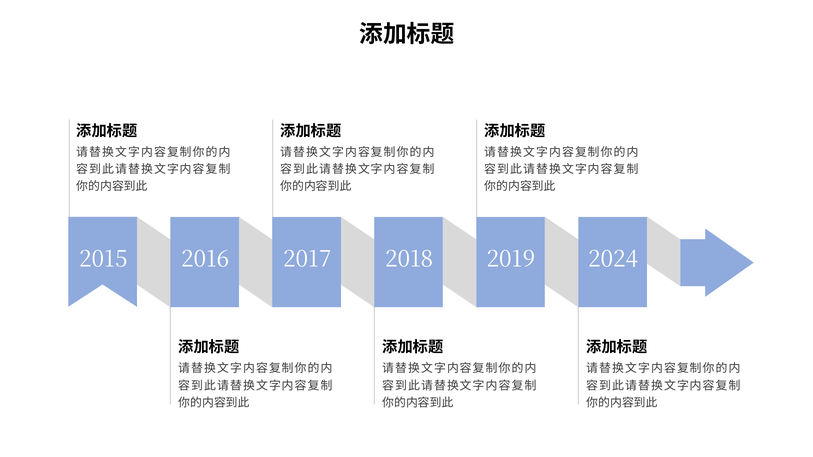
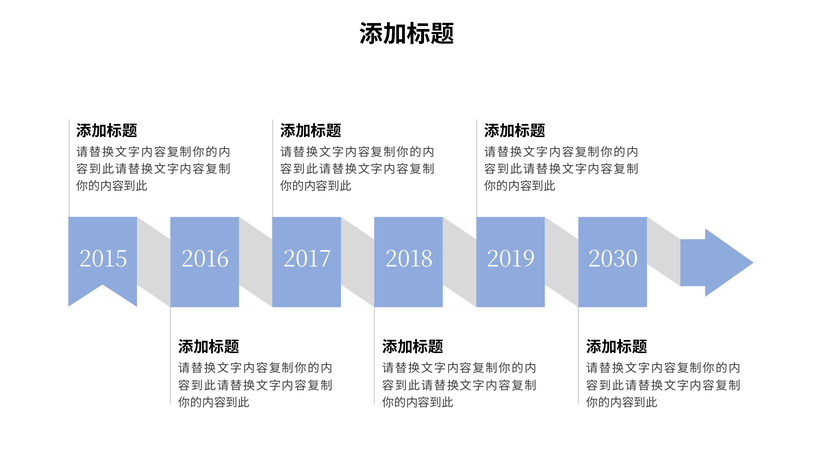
2024: 2024 -> 2030
